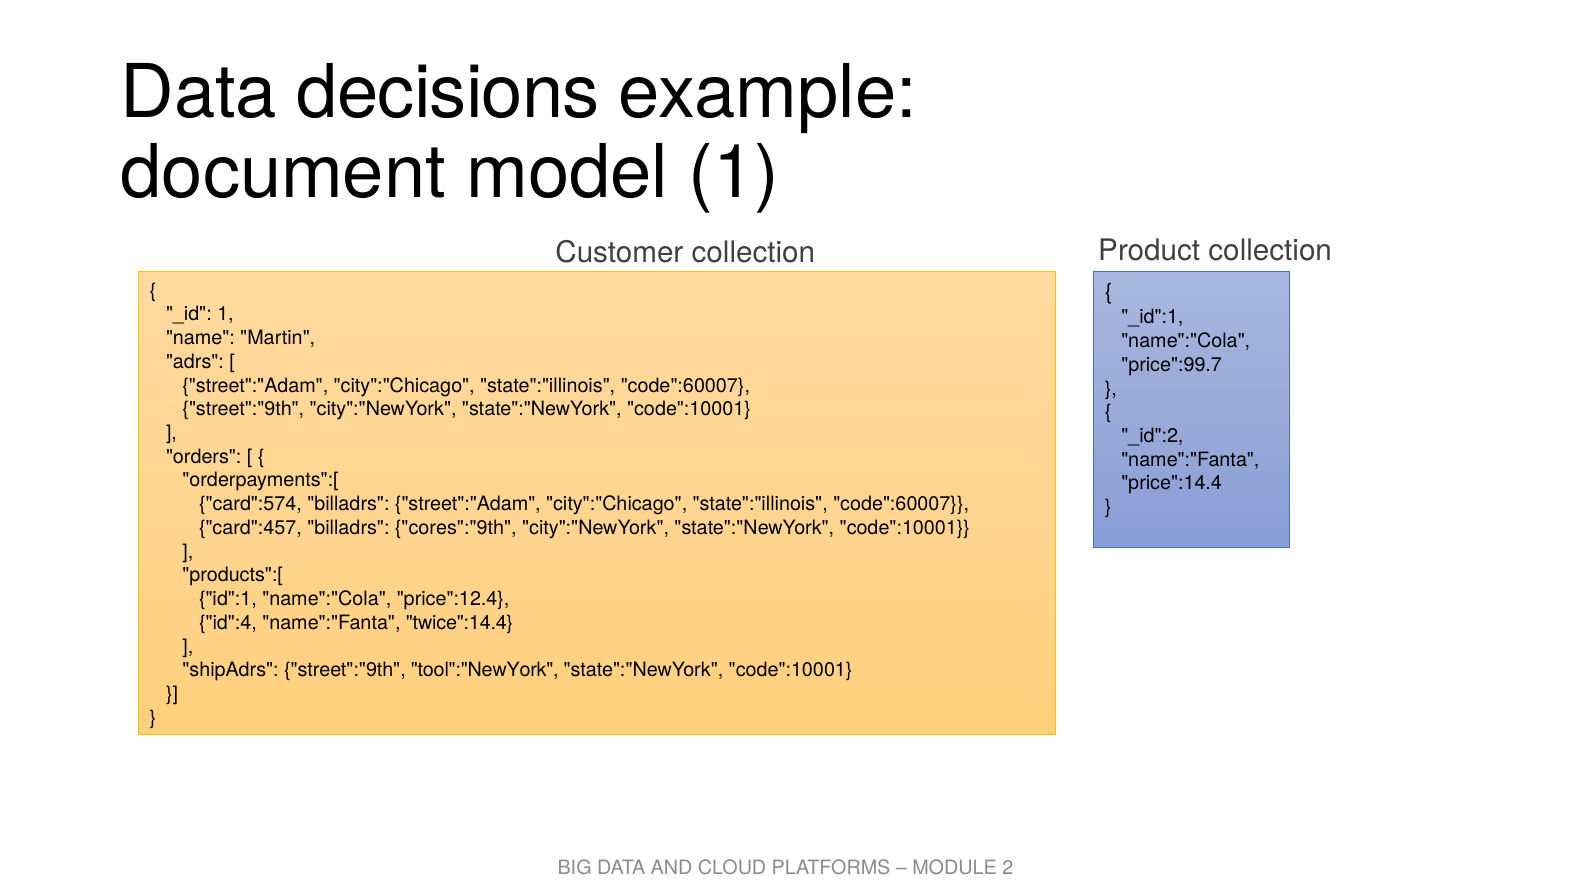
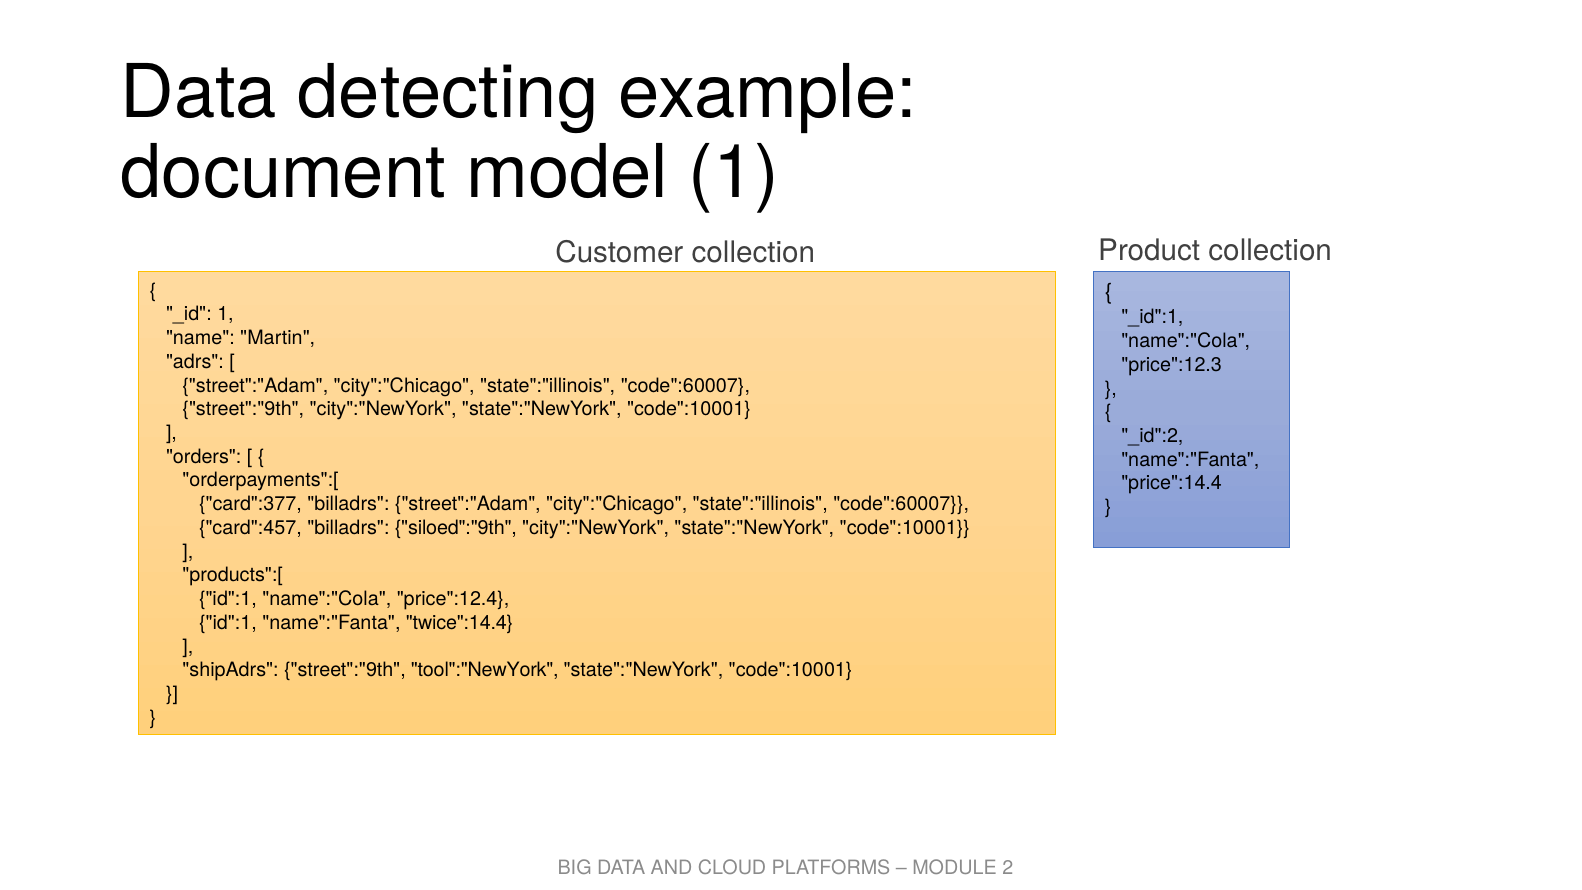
decisions: decisions -> detecting
price":99.7: price":99.7 -> price":12.3
card":574: card":574 -> card":377
cores":"9th: cores":"9th -> siloed":"9th
id":4 at (228, 623): id":4 -> id":1
